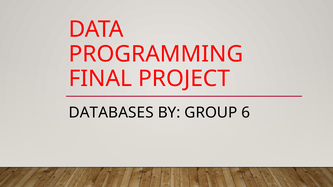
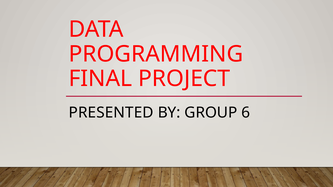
DATABASES: DATABASES -> PRESENTED
